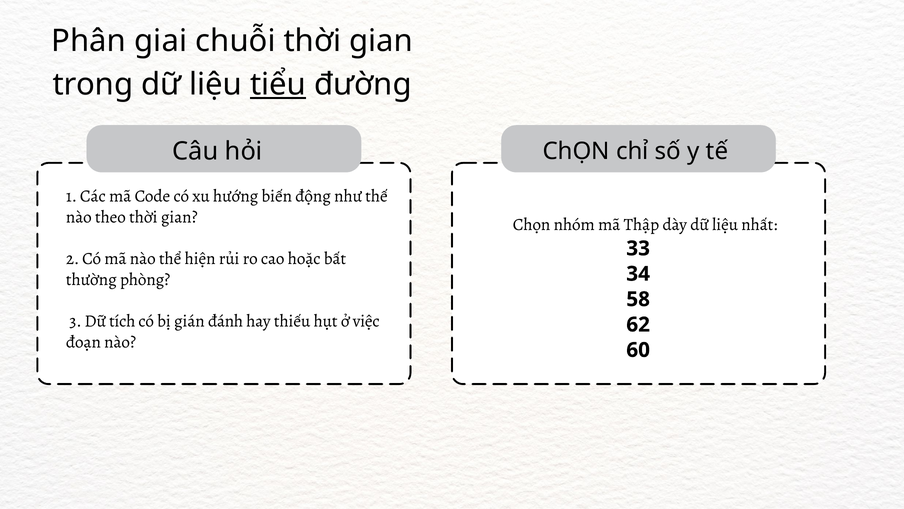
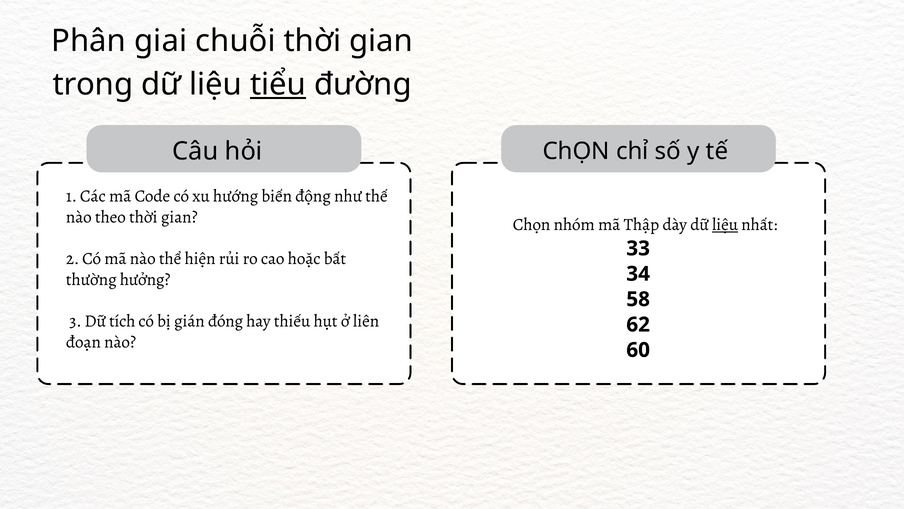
liệu at (725, 224) underline: none -> present
phòng: phòng -> hưởng
đánh: đánh -> đóng
việc: việc -> liên
